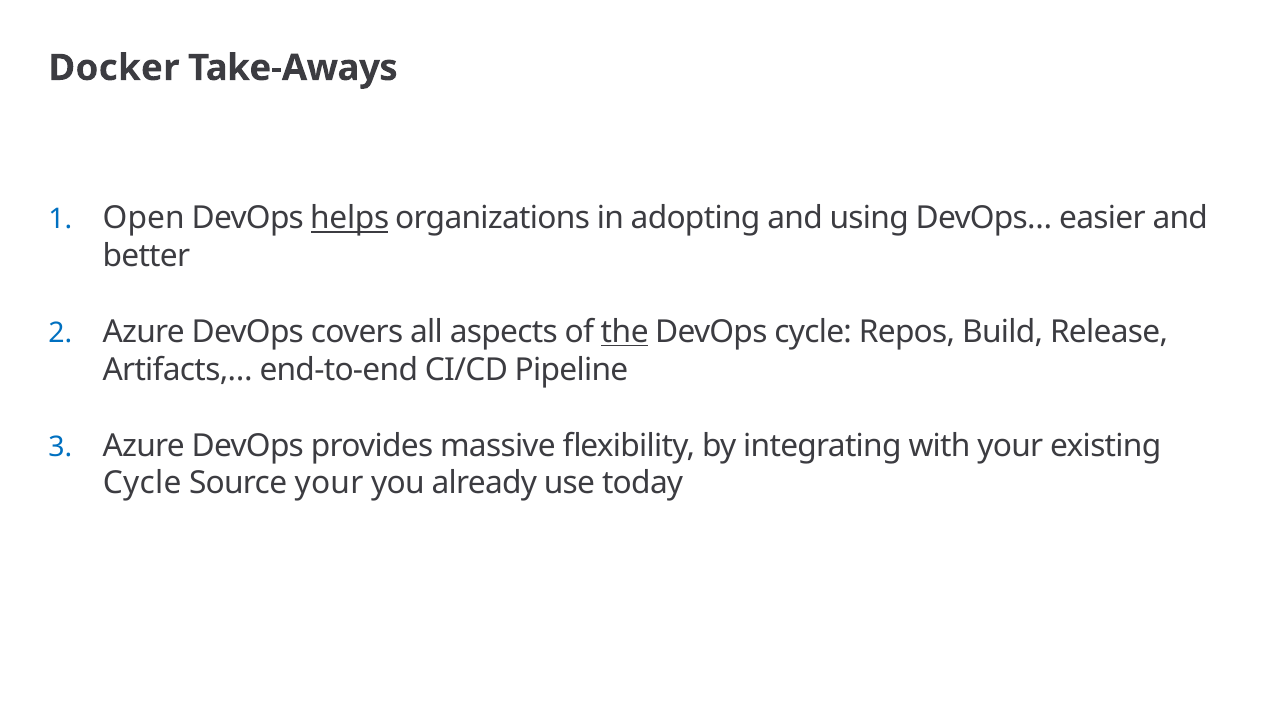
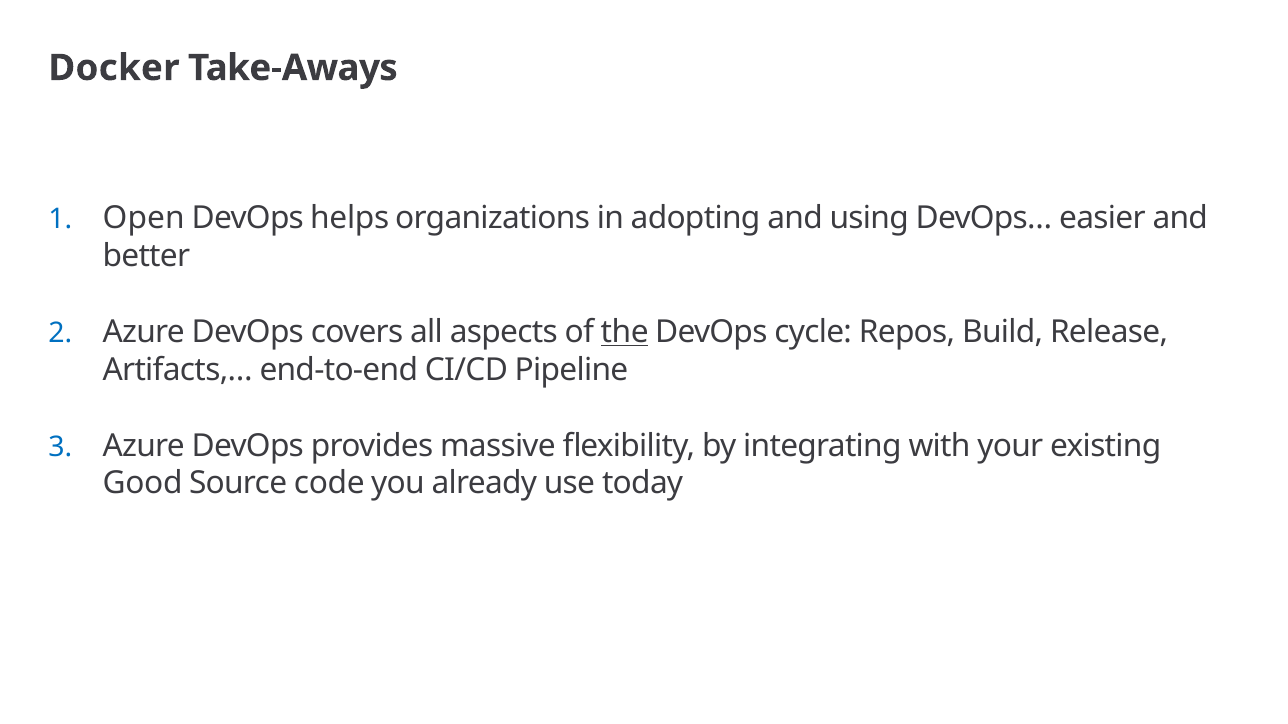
helps underline: present -> none
Cycle at (142, 484): Cycle -> Good
Source your: your -> code
